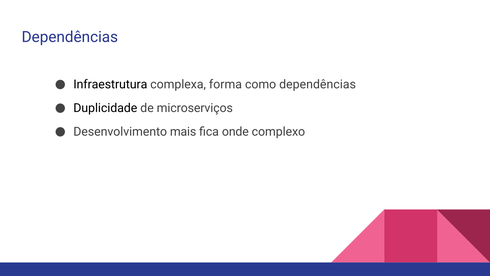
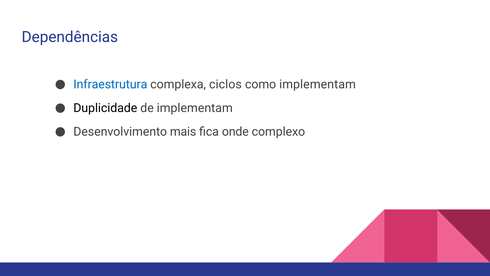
Infraestrutura colour: black -> blue
forma: forma -> ciclos
como dependências: dependências -> implementam
de microserviços: microserviços -> implementam
